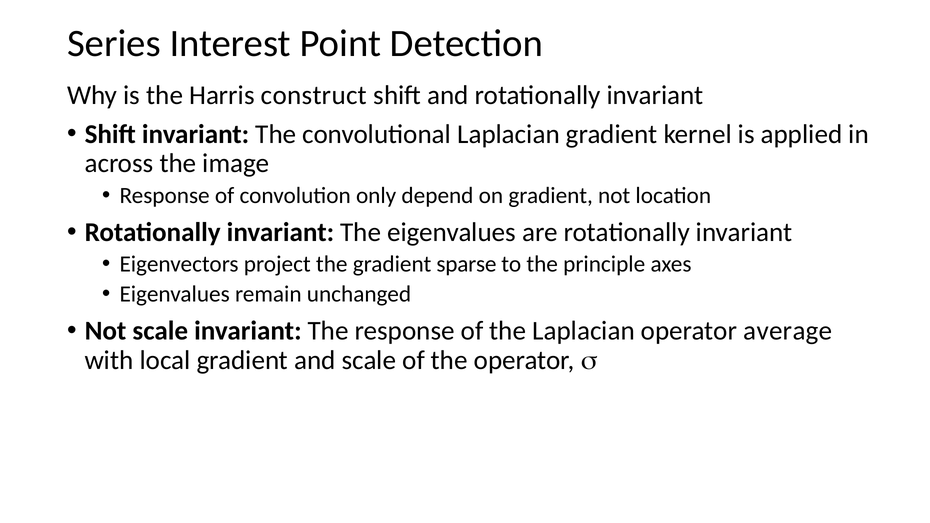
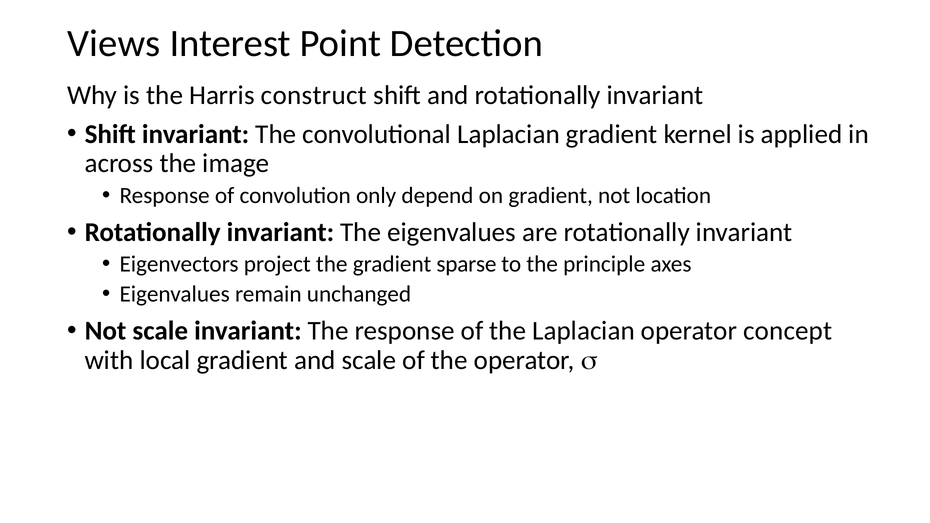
Series: Series -> Views
average: average -> concept
